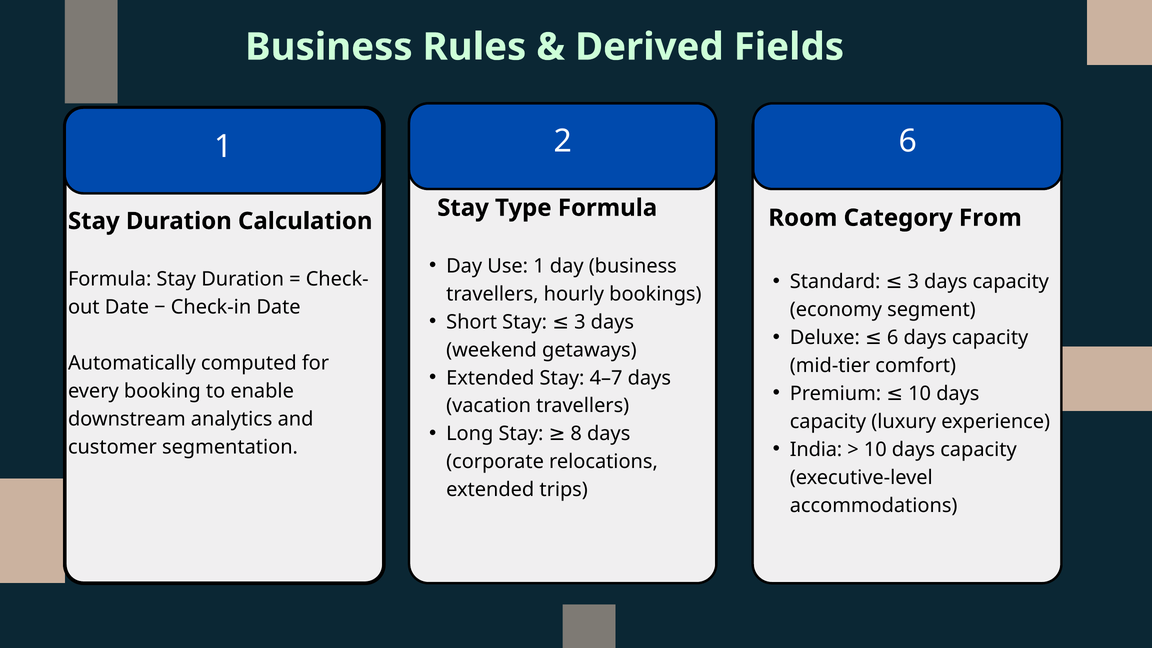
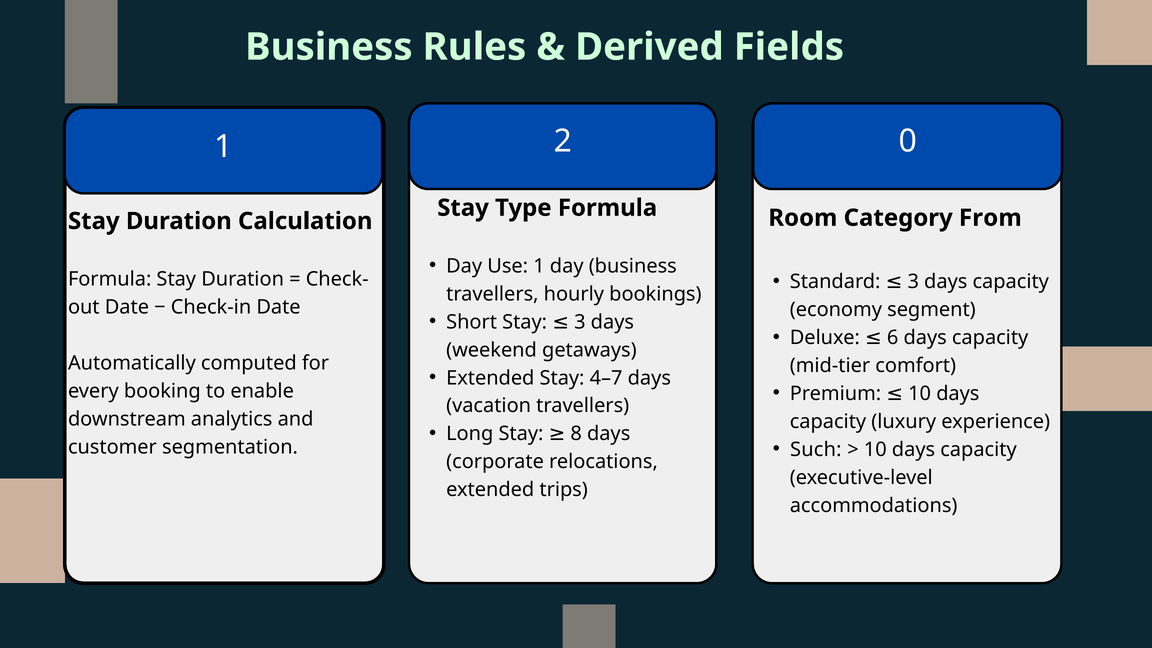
2 6: 6 -> 0
India: India -> Such
